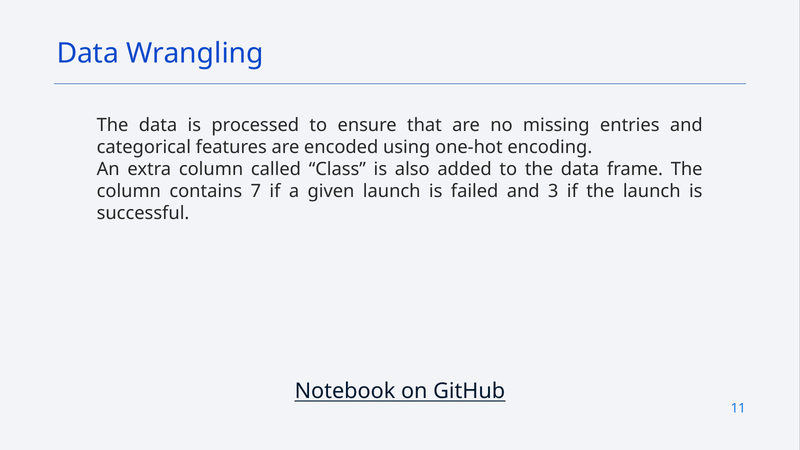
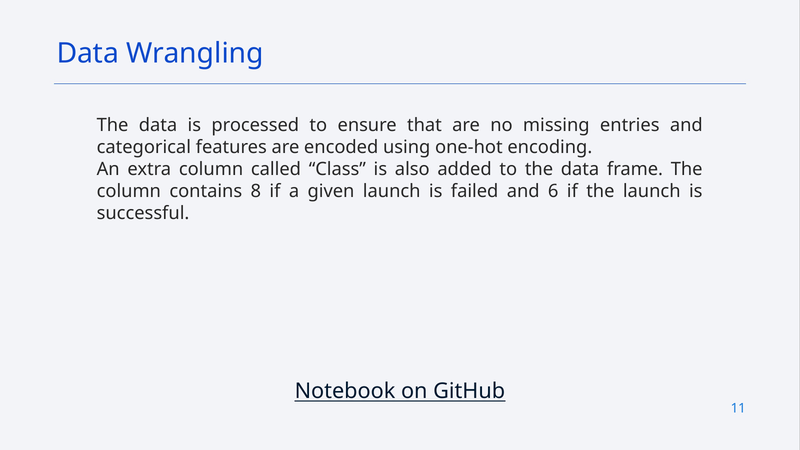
7: 7 -> 8
3: 3 -> 6
